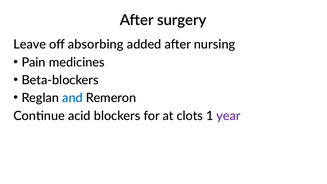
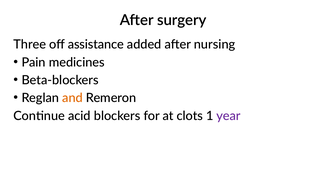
Leave: Leave -> Three
absorbing: absorbing -> assistance
and colour: blue -> orange
